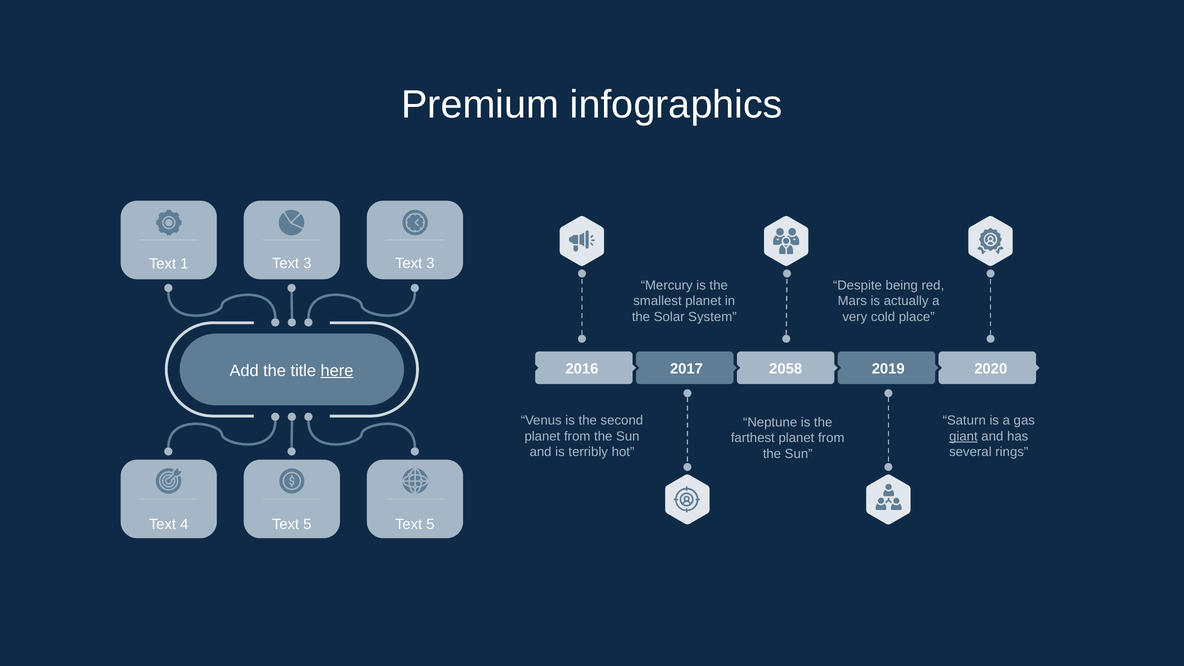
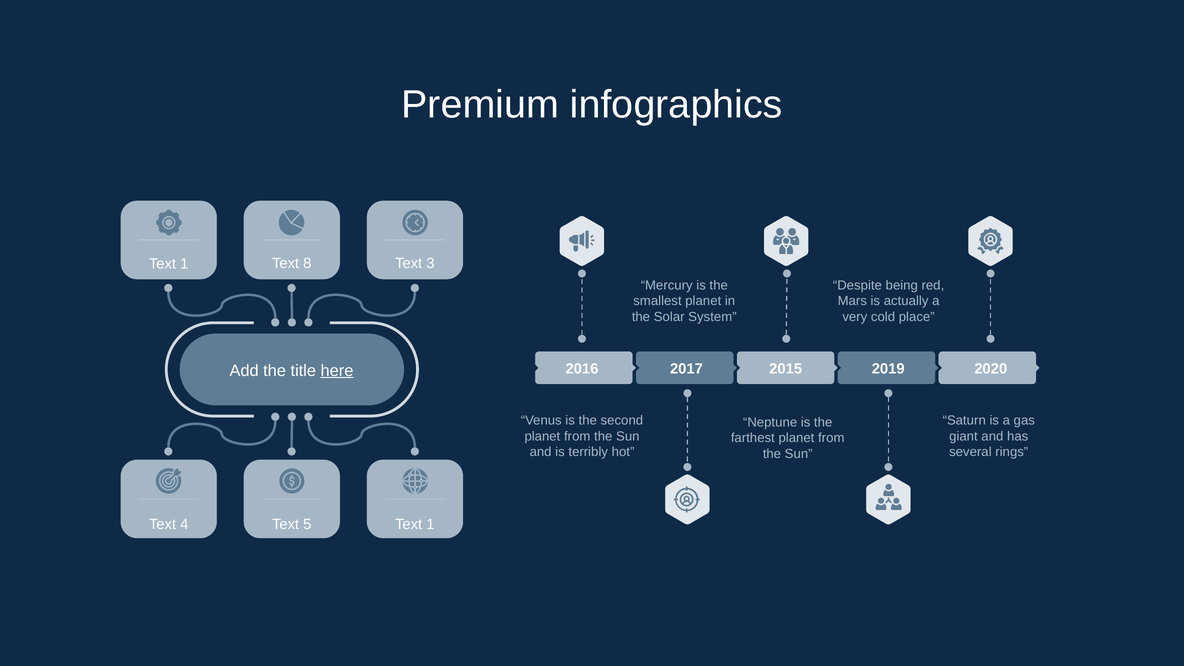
1 Text 3: 3 -> 8
2058: 2058 -> 2015
giant underline: present -> none
5 Text 5: 5 -> 1
